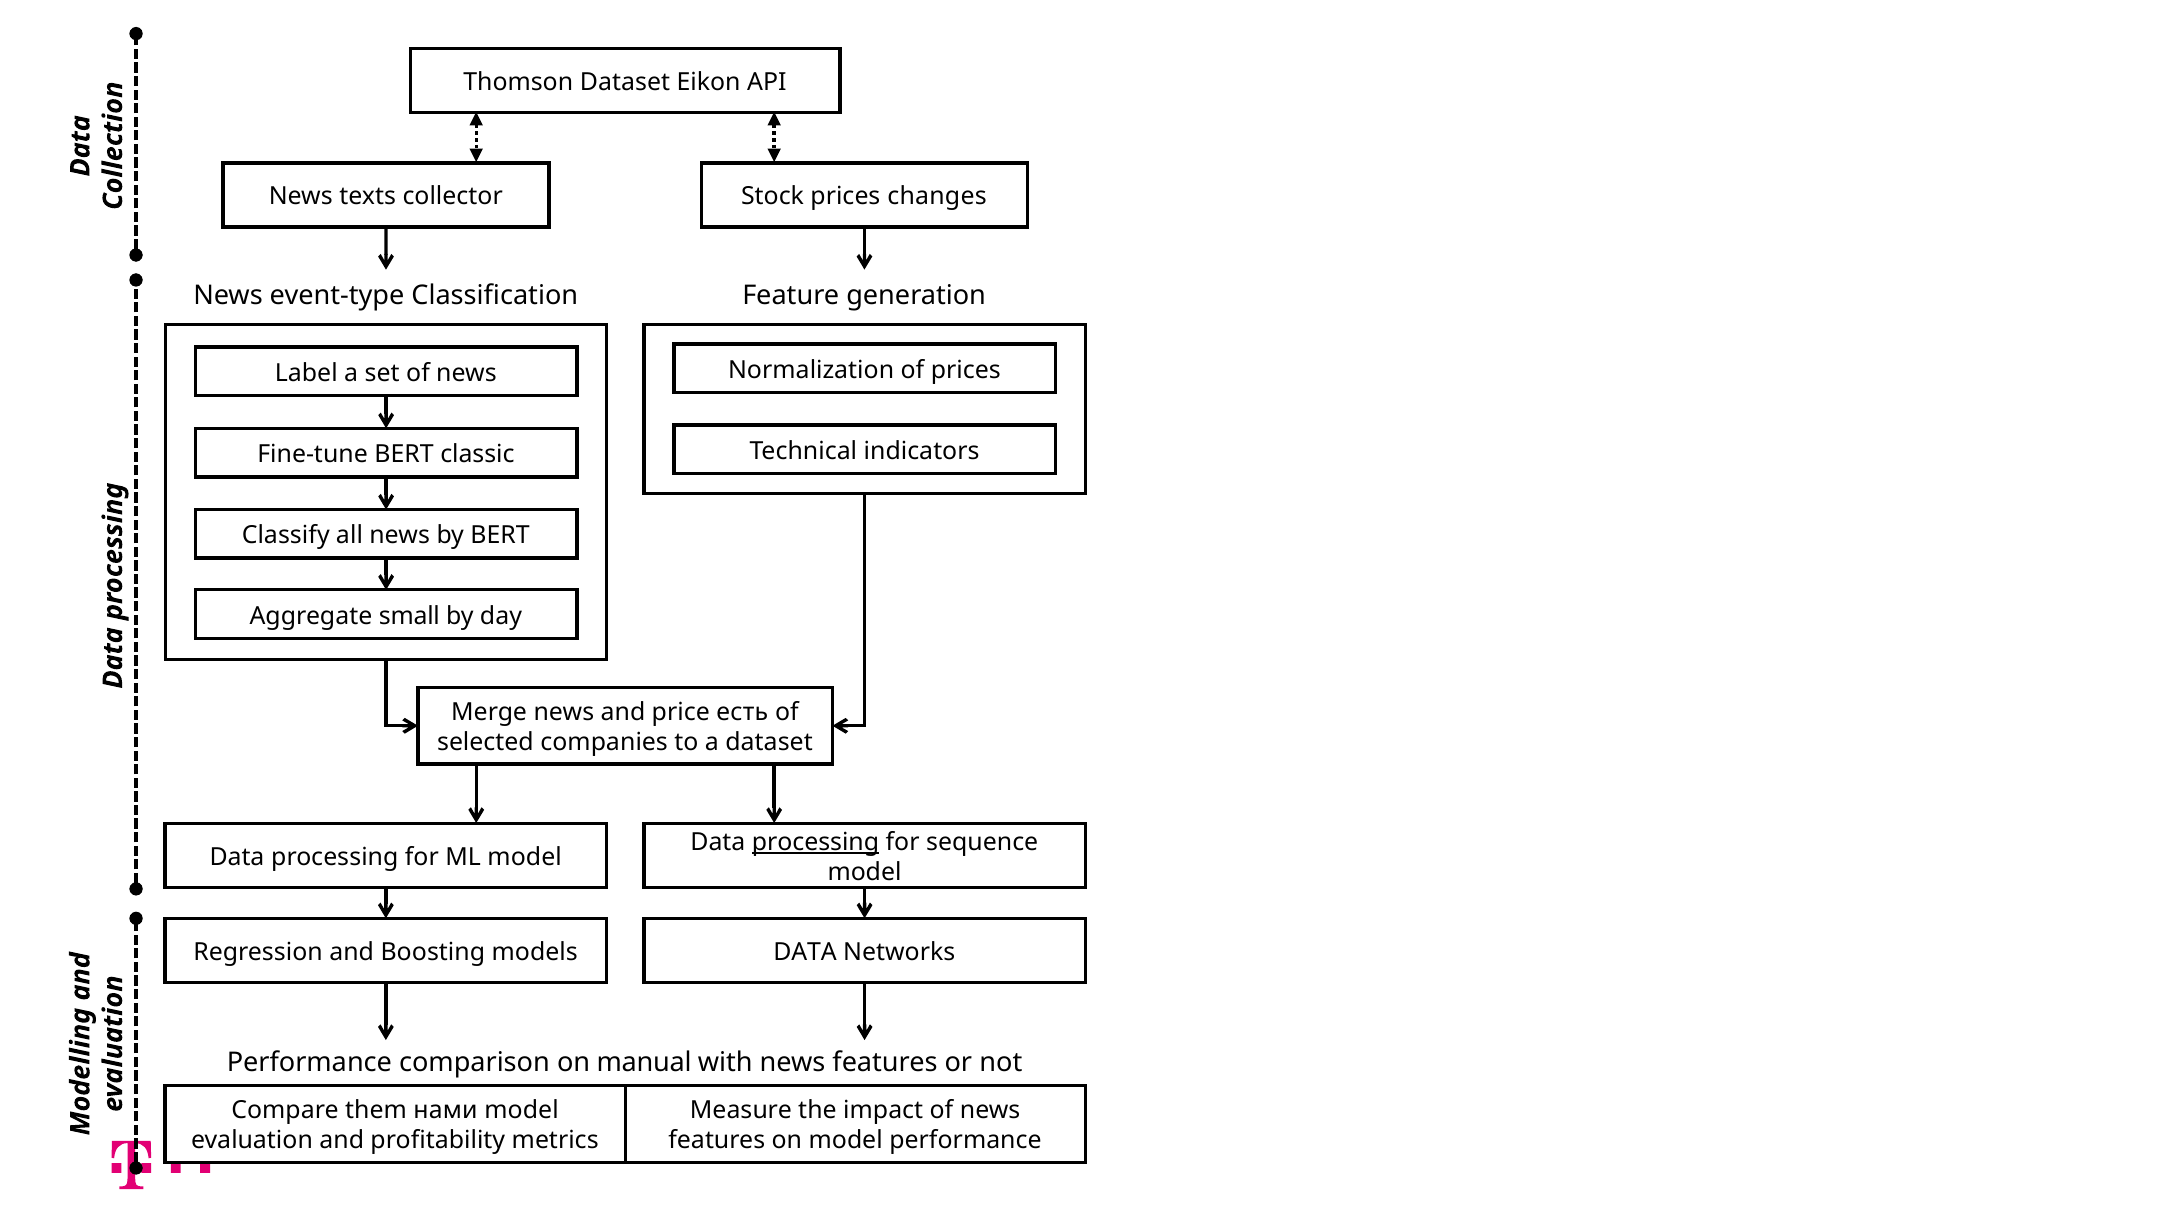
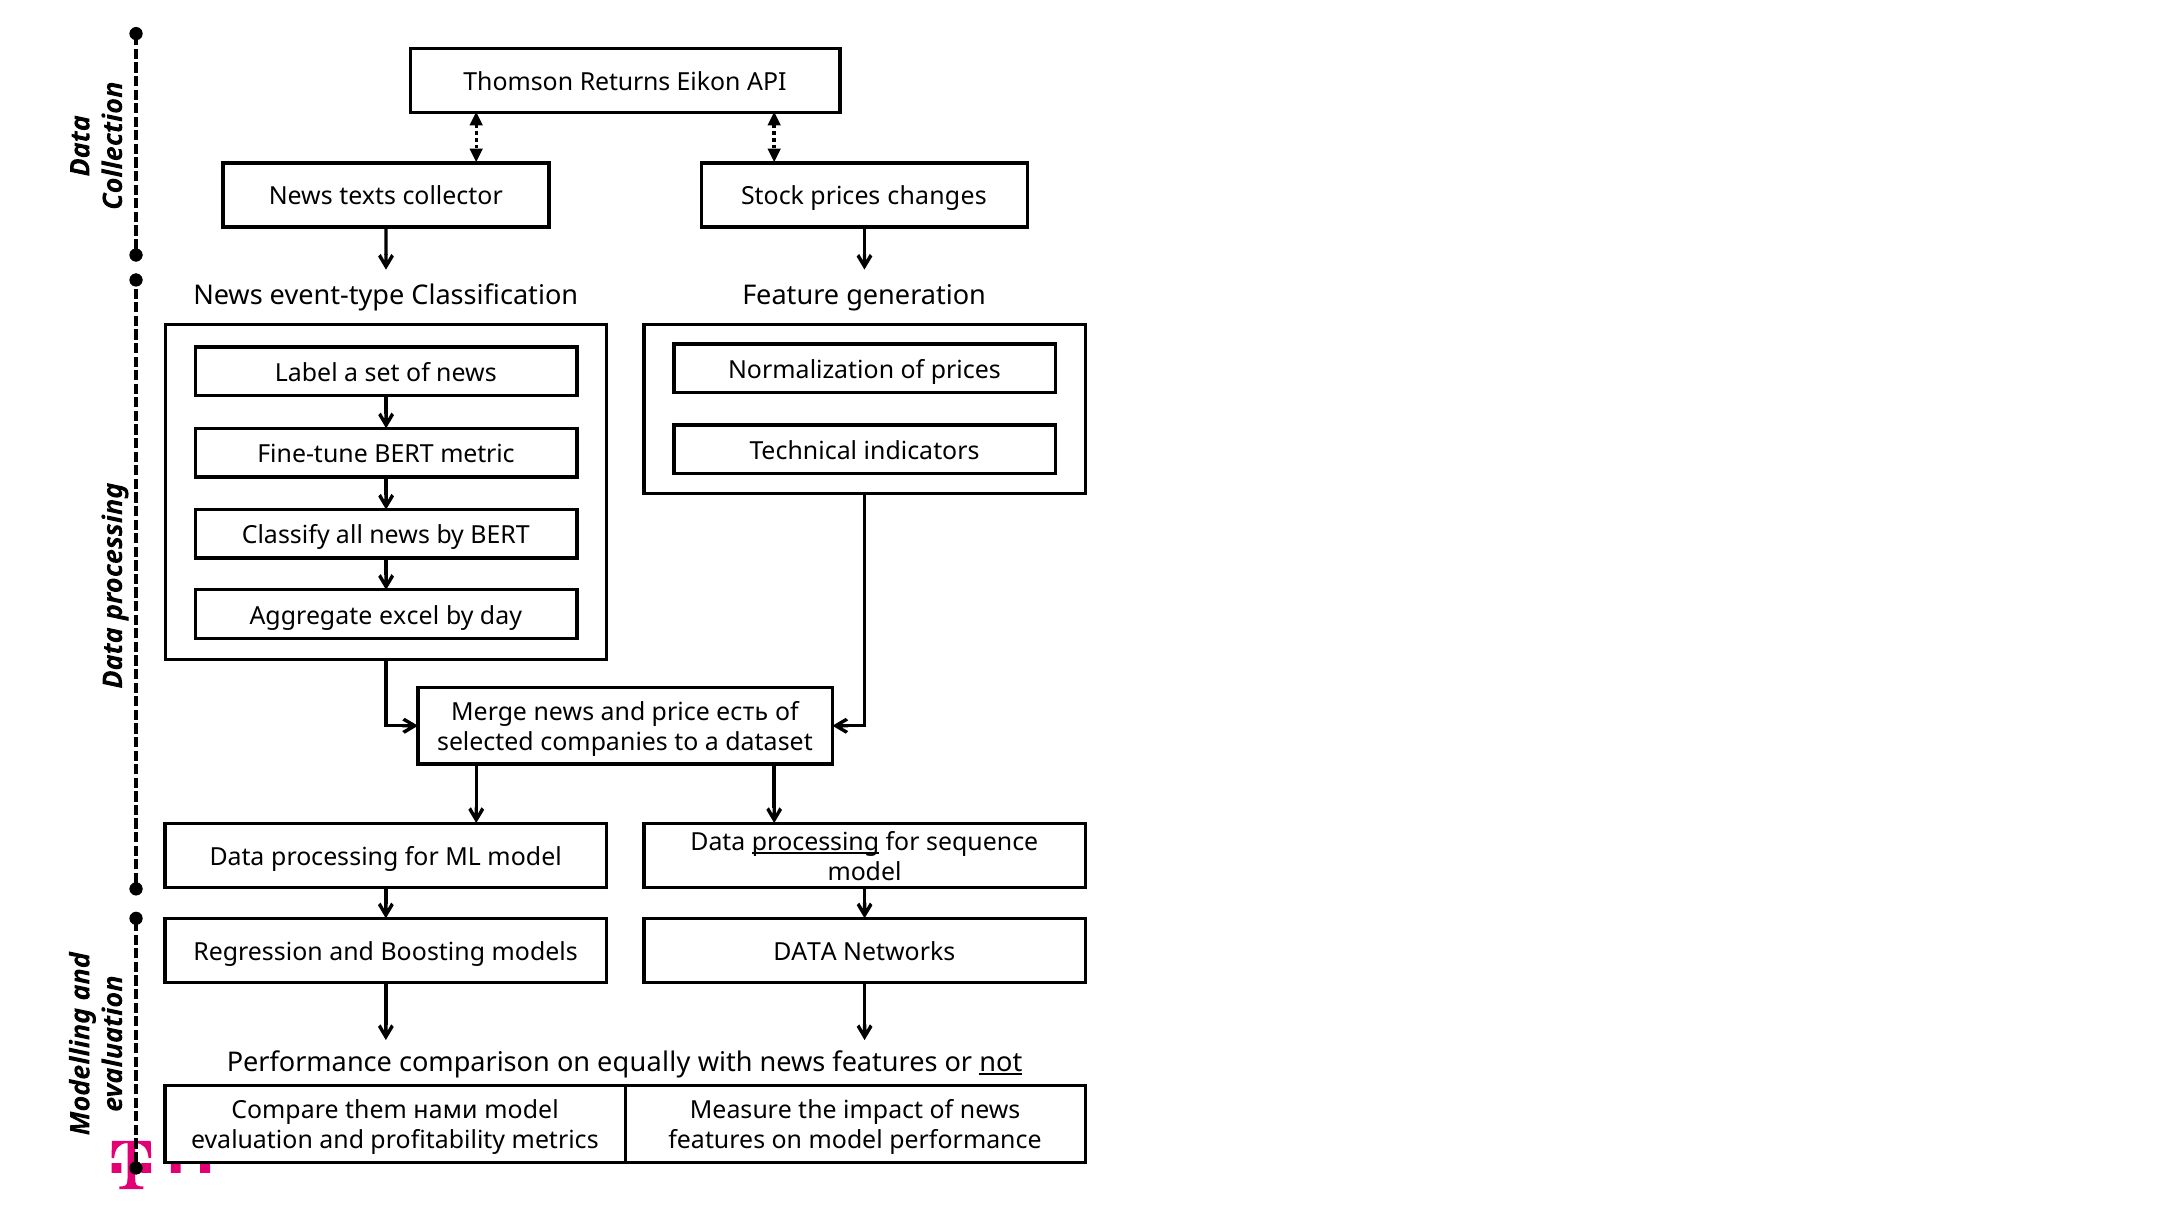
Thomson Dataset: Dataset -> Returns
classic: classic -> metric
small: small -> excel
manual: manual -> equally
not underline: none -> present
